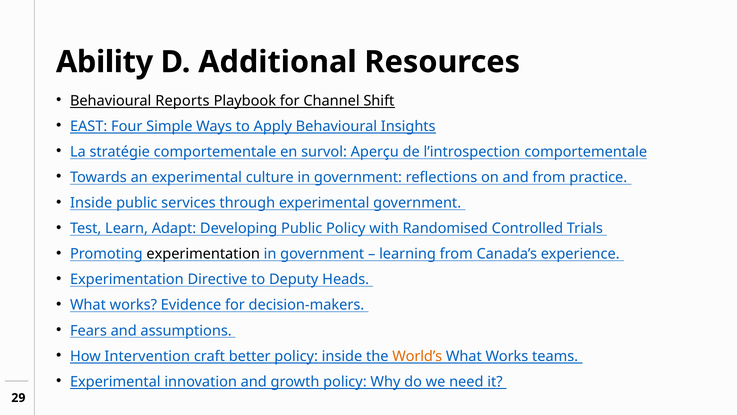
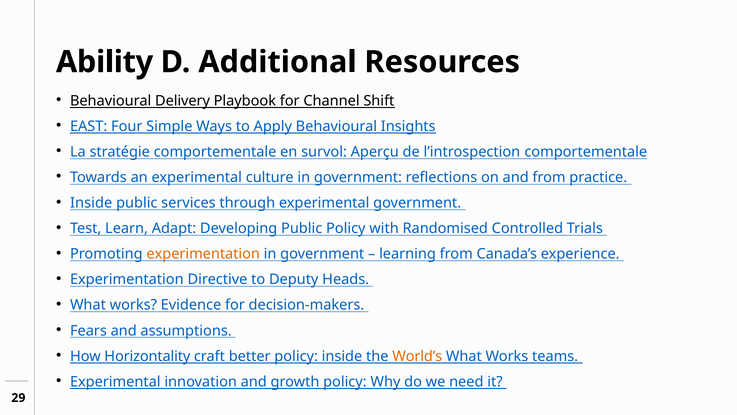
Reports: Reports -> Delivery
experimentation at (203, 254) colour: black -> orange
Intervention: Intervention -> Horizontality
